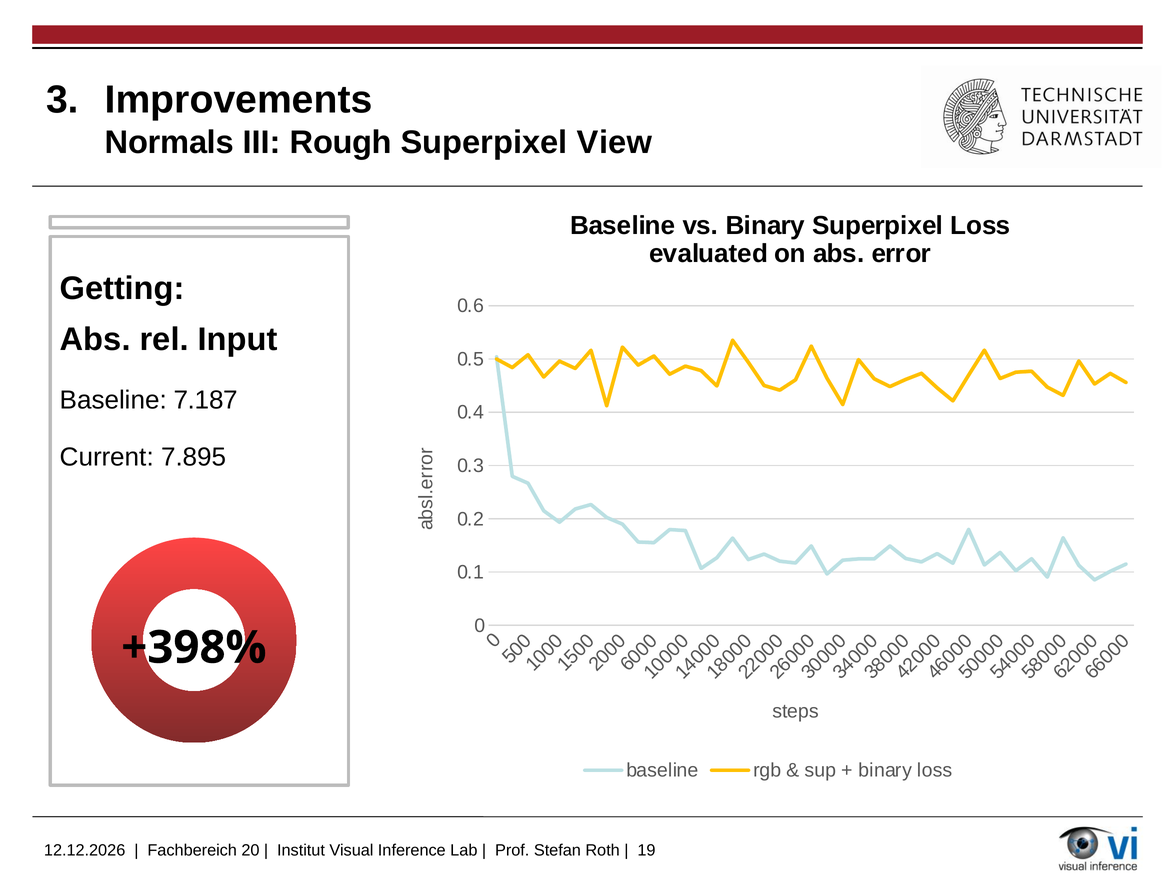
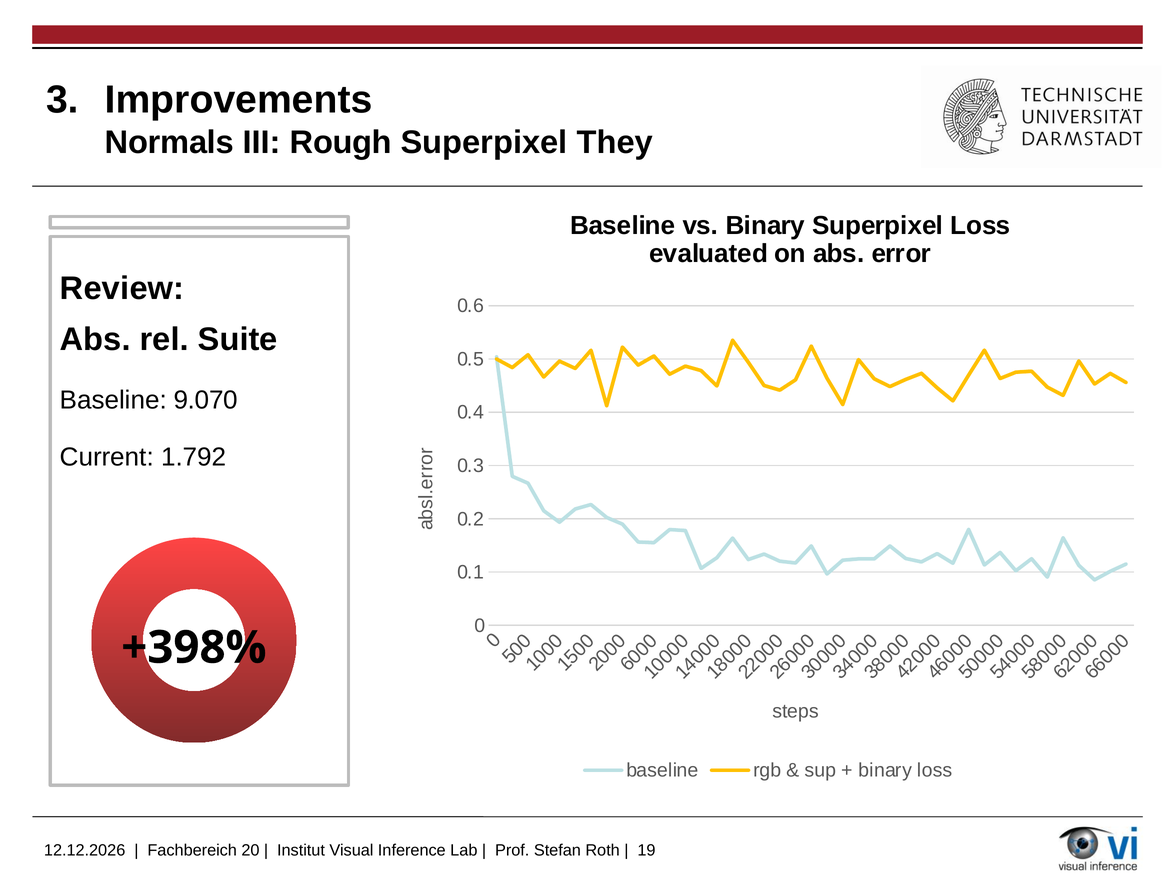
View: View -> They
Getting: Getting -> Review
Input: Input -> Suite
7.187: 7.187 -> 9.070
7.895: 7.895 -> 1.792
